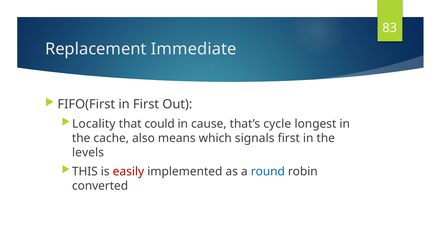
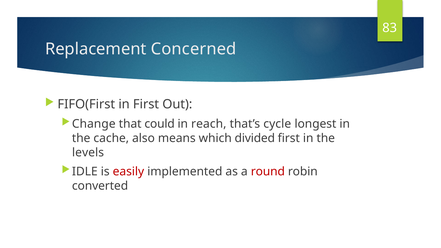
Immediate: Immediate -> Concerned
Locality: Locality -> Change
cause: cause -> reach
signals: signals -> divided
THIS: THIS -> IDLE
round colour: blue -> red
